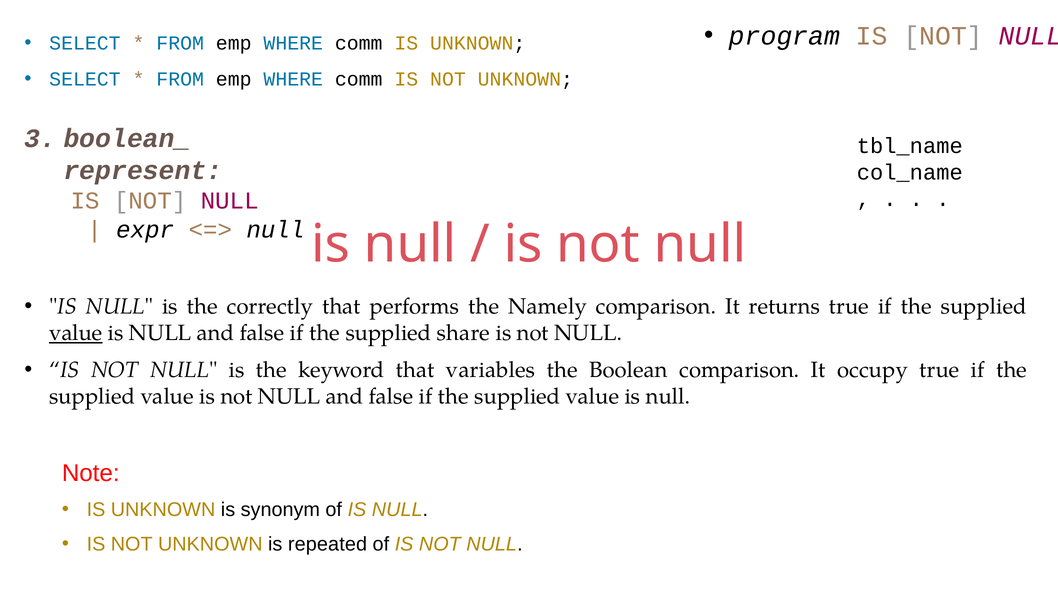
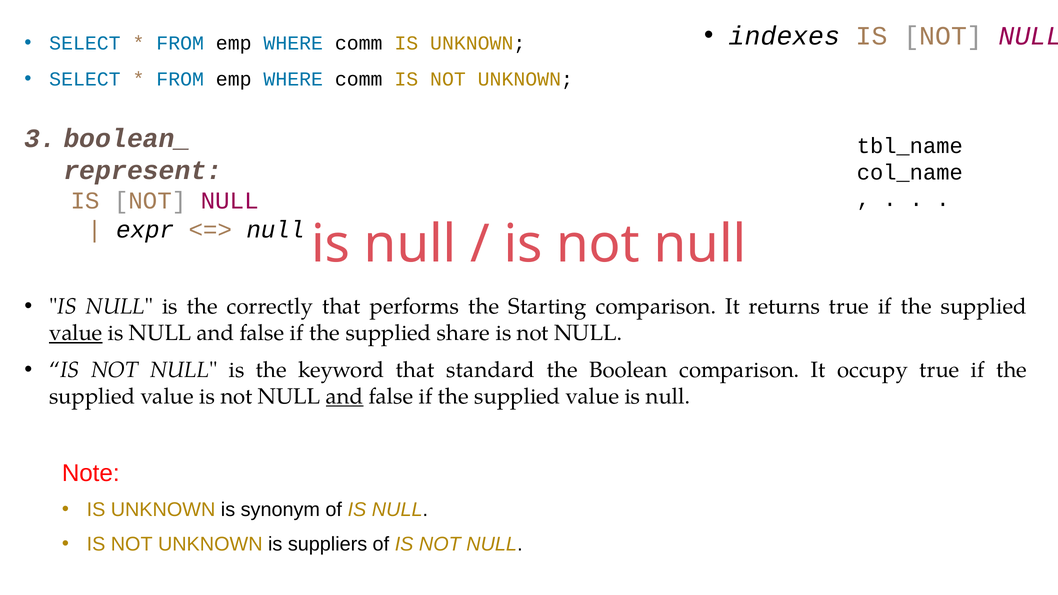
program: program -> indexes
Namely: Namely -> Starting
variables: variables -> standard
and at (345, 397) underline: none -> present
repeated: repeated -> suppliers
